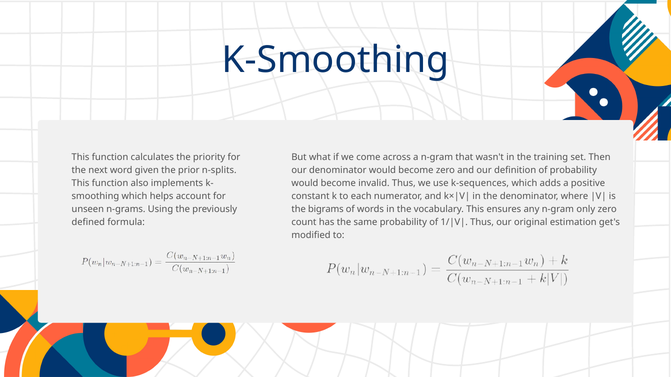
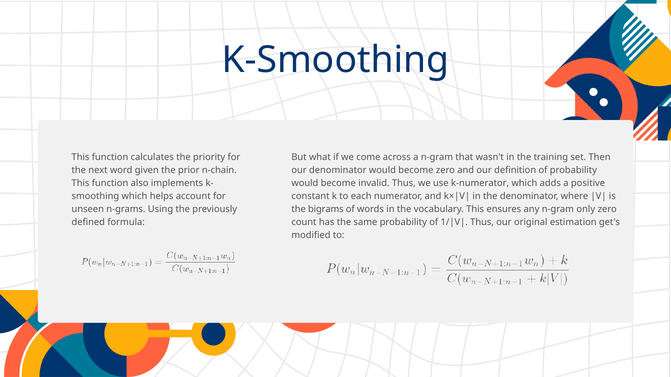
n-splits: n-splits -> n-chain
k-sequences: k-sequences -> k-numerator
